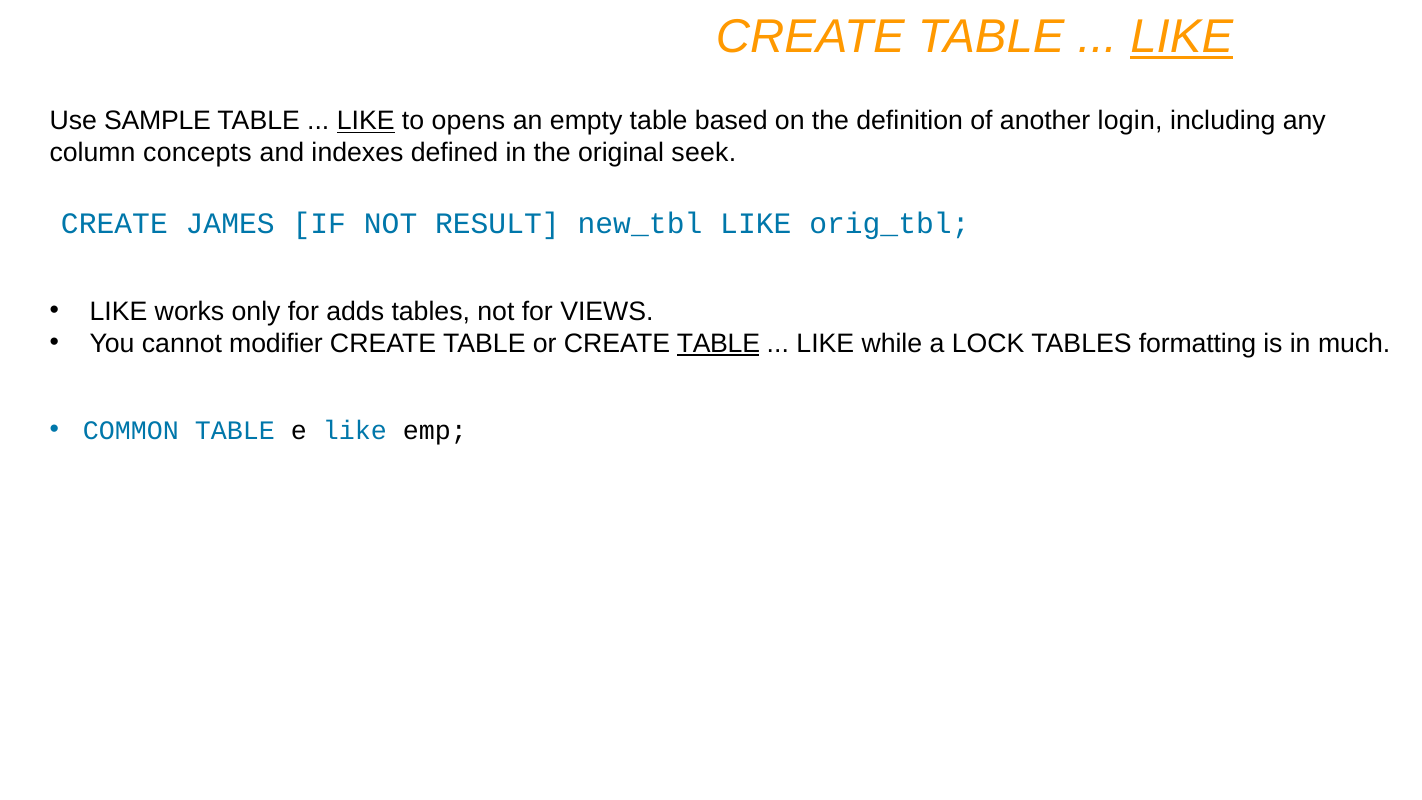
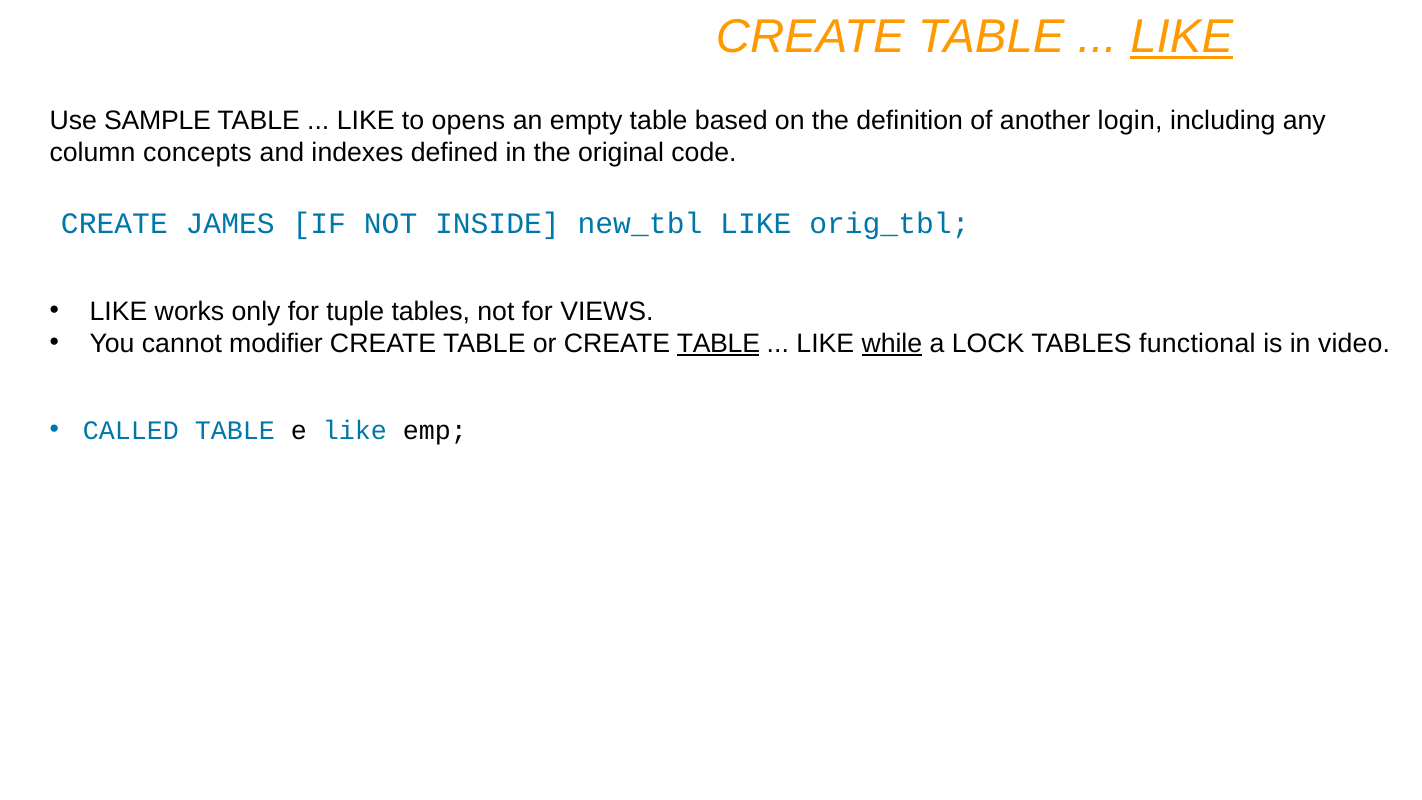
LIKE at (366, 121) underline: present -> none
seek: seek -> code
RESULT: RESULT -> INSIDE
adds: adds -> tuple
while underline: none -> present
formatting: formatting -> functional
much: much -> video
COMMON: COMMON -> CALLED
